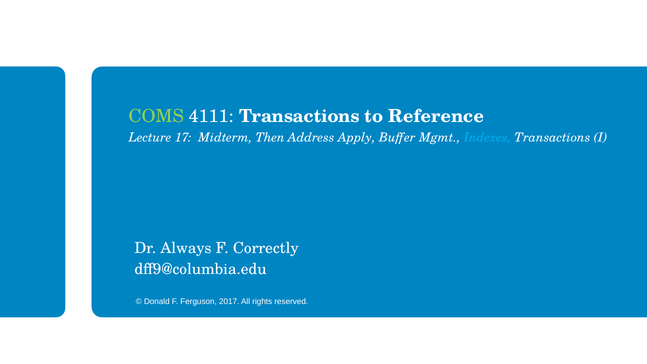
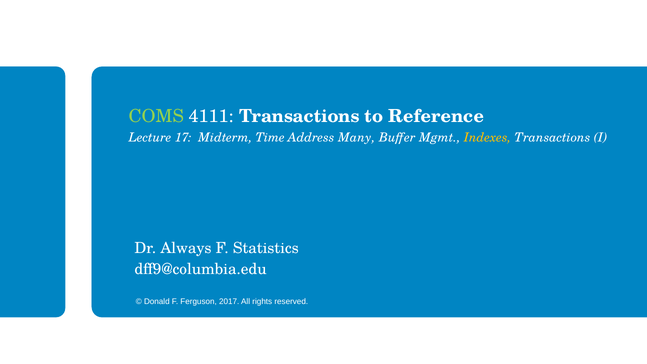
Then: Then -> Time
Apply: Apply -> Many
Indexes colour: light blue -> yellow
Correctly: Correctly -> Statistics
